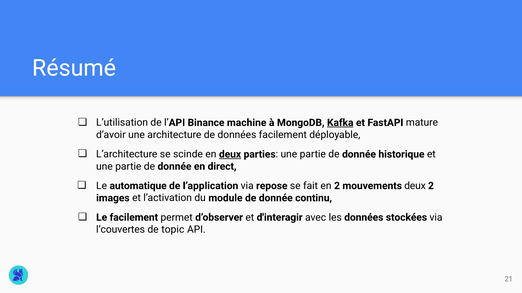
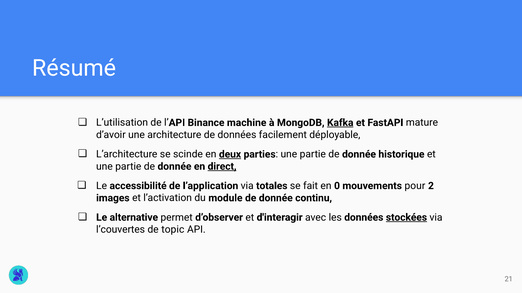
direct underline: none -> present
automatique: automatique -> accessibilité
repose: repose -> totales
en 2: 2 -> 0
mouvements deux: deux -> pour
Le facilement: facilement -> alternative
stockées underline: none -> present
